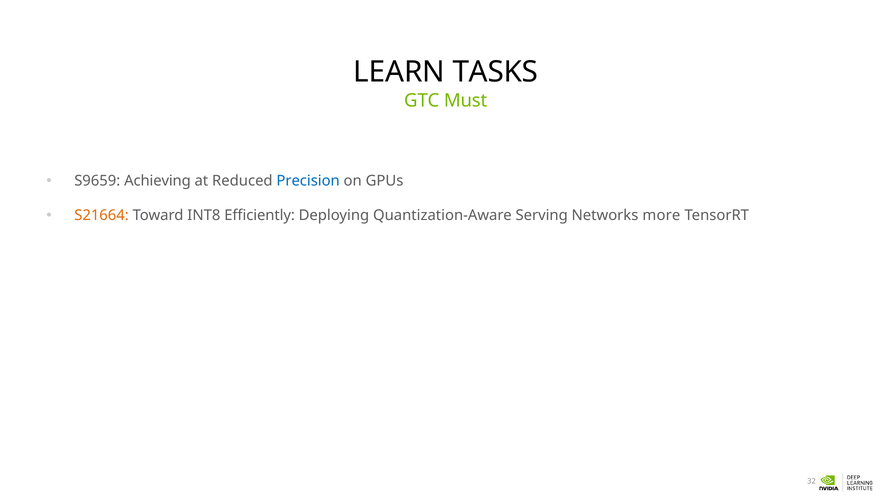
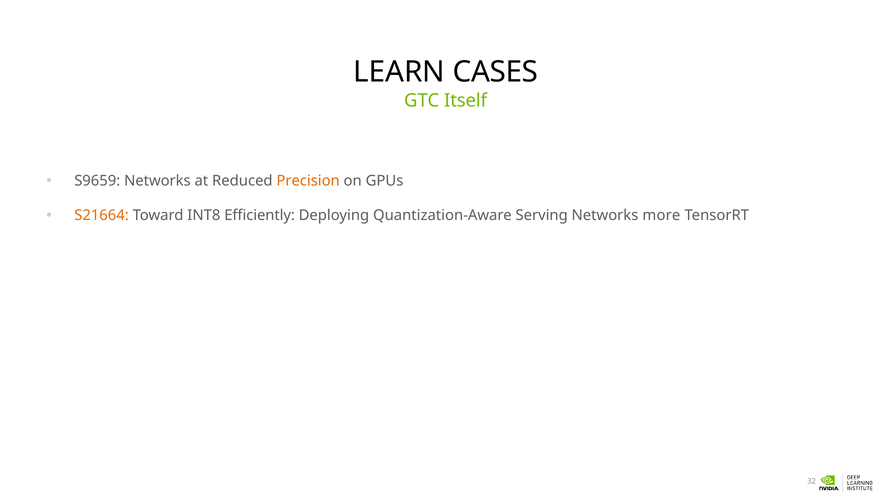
TASKS: TASKS -> CASES
Must: Must -> Itself
S9659 Achieving: Achieving -> Networks
Precision colour: blue -> orange
